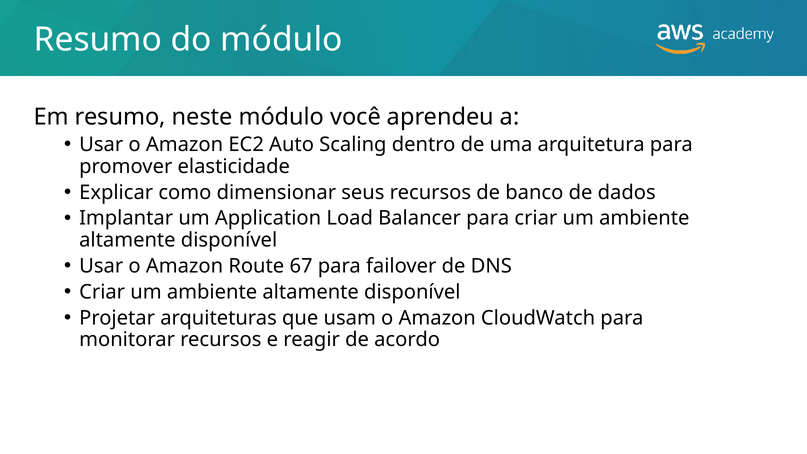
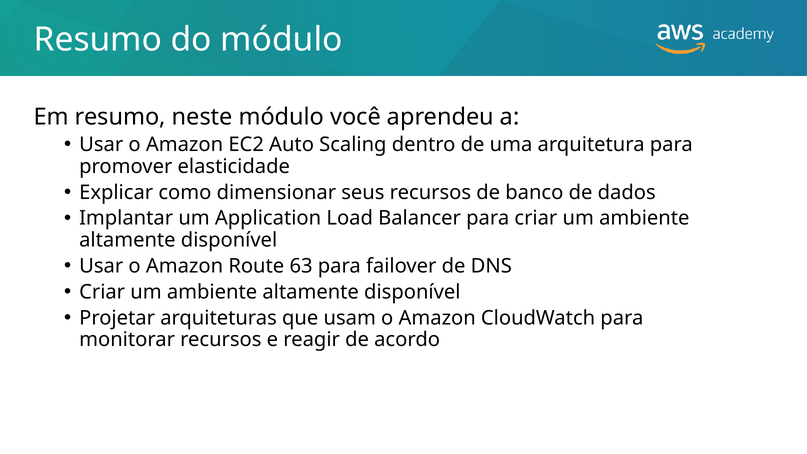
67: 67 -> 63
